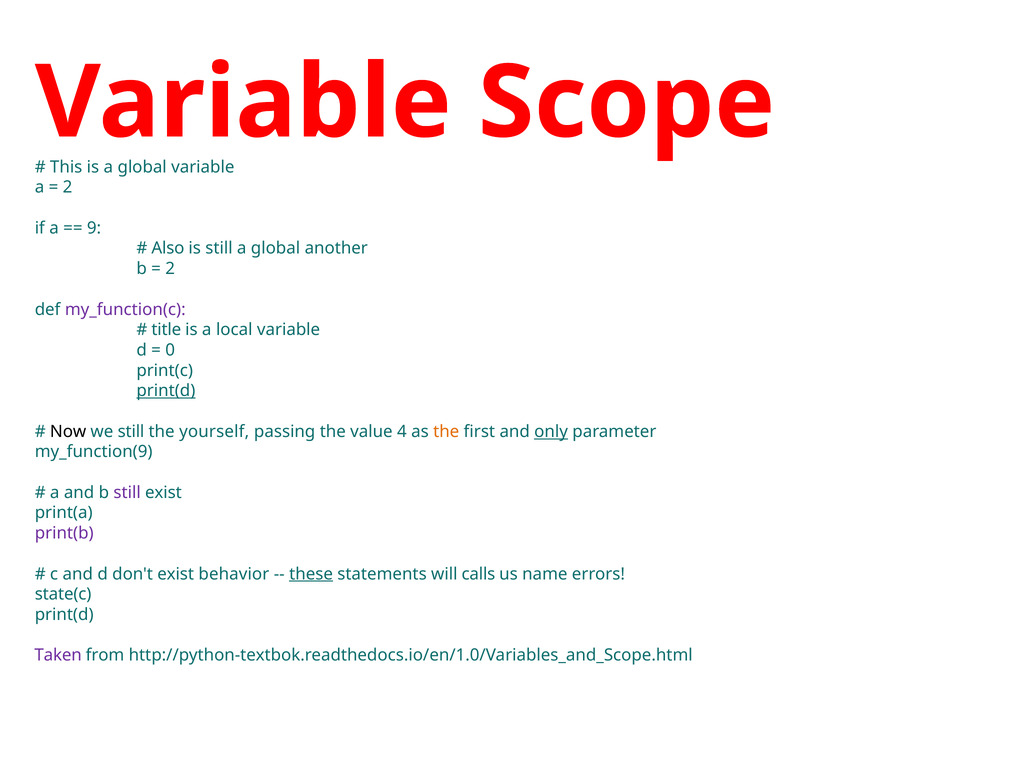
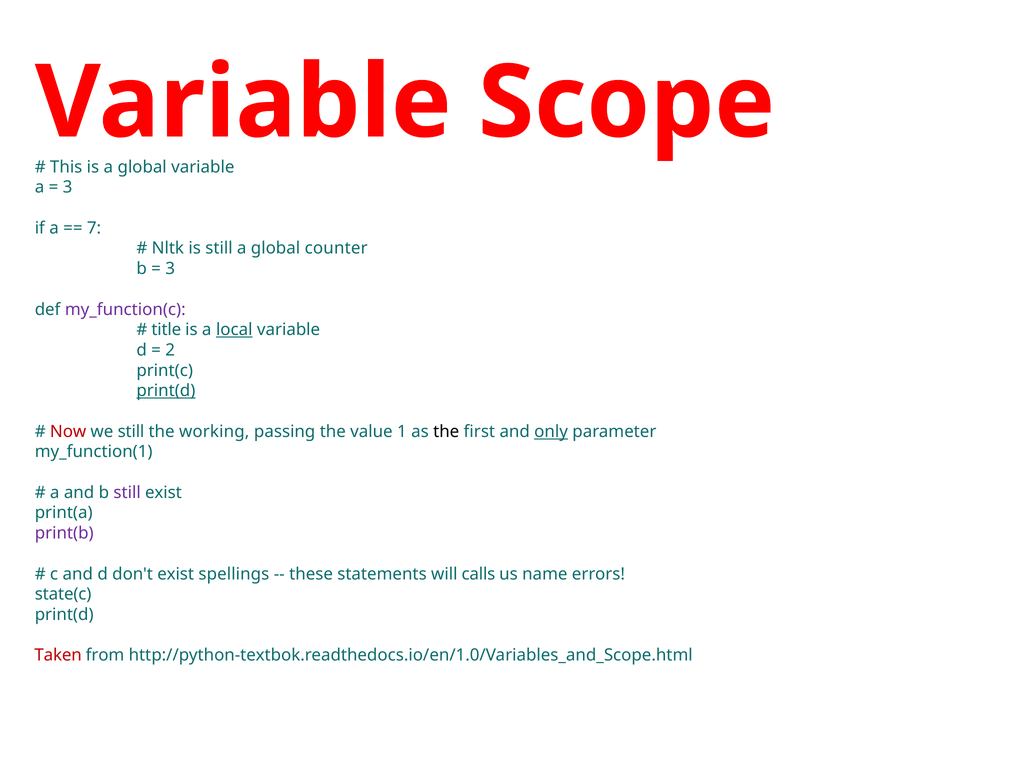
2 at (68, 187): 2 -> 3
9: 9 -> 7
Also: Also -> Nltk
another: another -> counter
2 at (170, 269): 2 -> 3
local underline: none -> present
0: 0 -> 2
Now colour: black -> red
yourself: yourself -> working
4: 4 -> 1
the at (446, 431) colour: orange -> black
my_function(9: my_function(9 -> my_function(1
behavior: behavior -> spellings
these underline: present -> none
Taken colour: purple -> red
